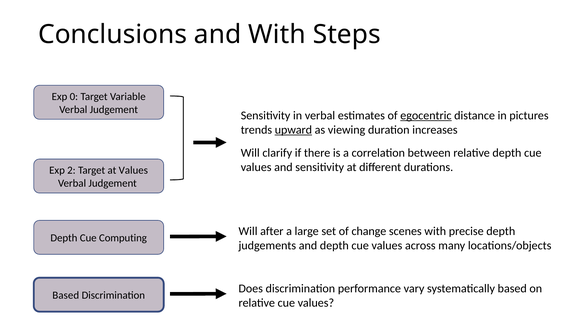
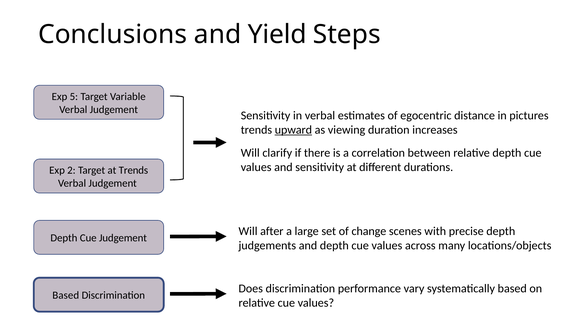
and With: With -> Yield
0: 0 -> 5
egocentric underline: present -> none
at Values: Values -> Trends
Cue Computing: Computing -> Judgement
